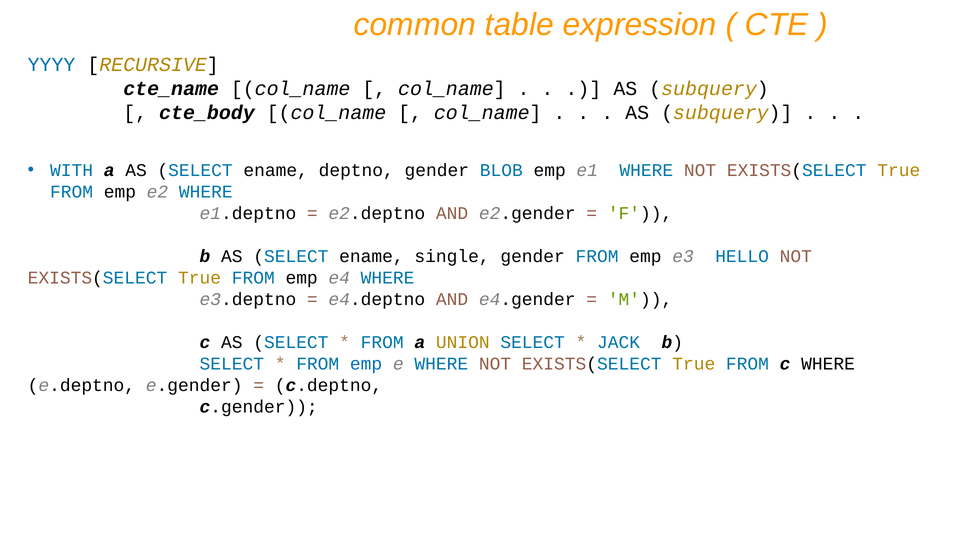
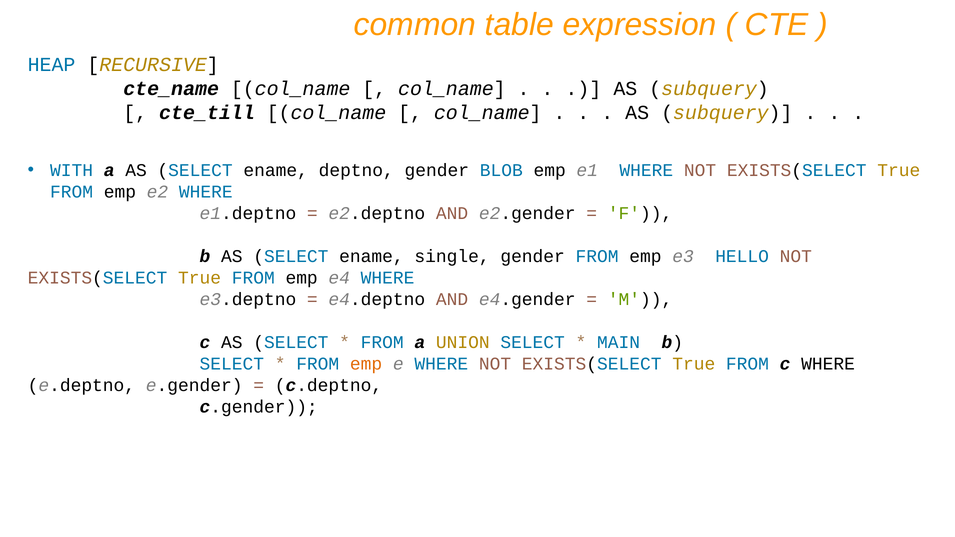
YYYY: YYYY -> HEAP
cte_body: cte_body -> cte_till
JACK: JACK -> MAIN
emp at (366, 364) colour: blue -> orange
